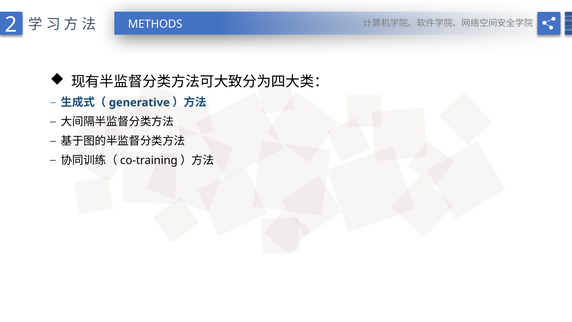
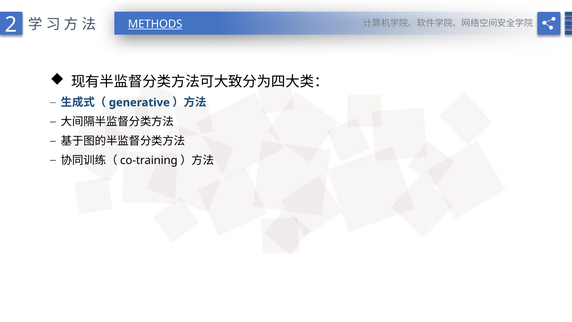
METHODS underline: none -> present
